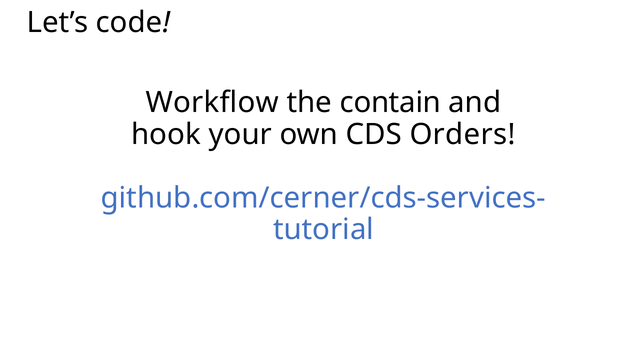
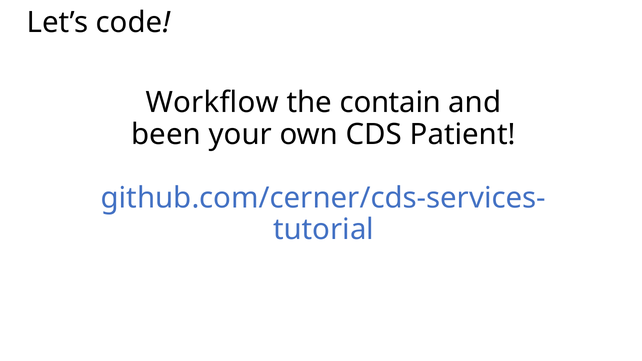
hook: hook -> been
Orders: Orders -> Patient
